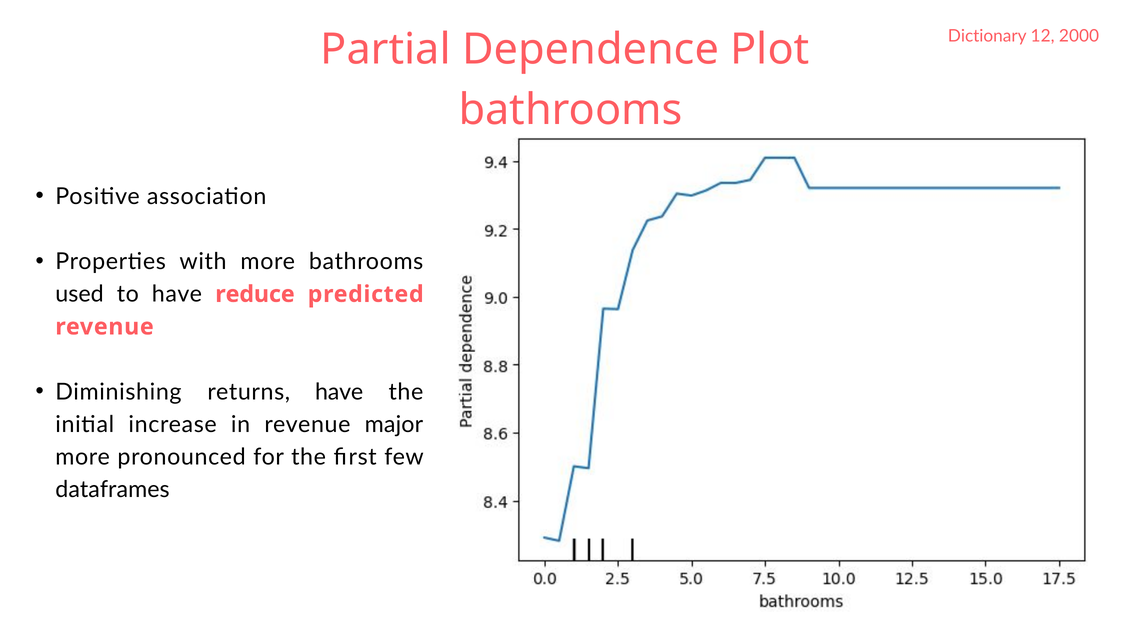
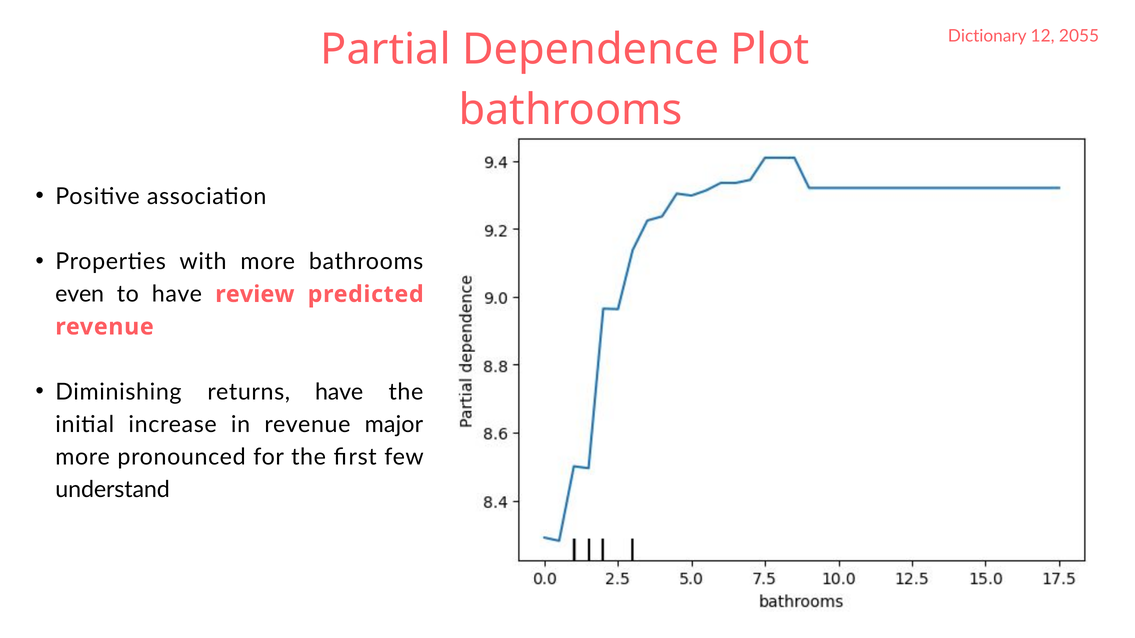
2000: 2000 -> 2055
used: used -> even
reduce: reduce -> review
dataframes: dataframes -> understand
